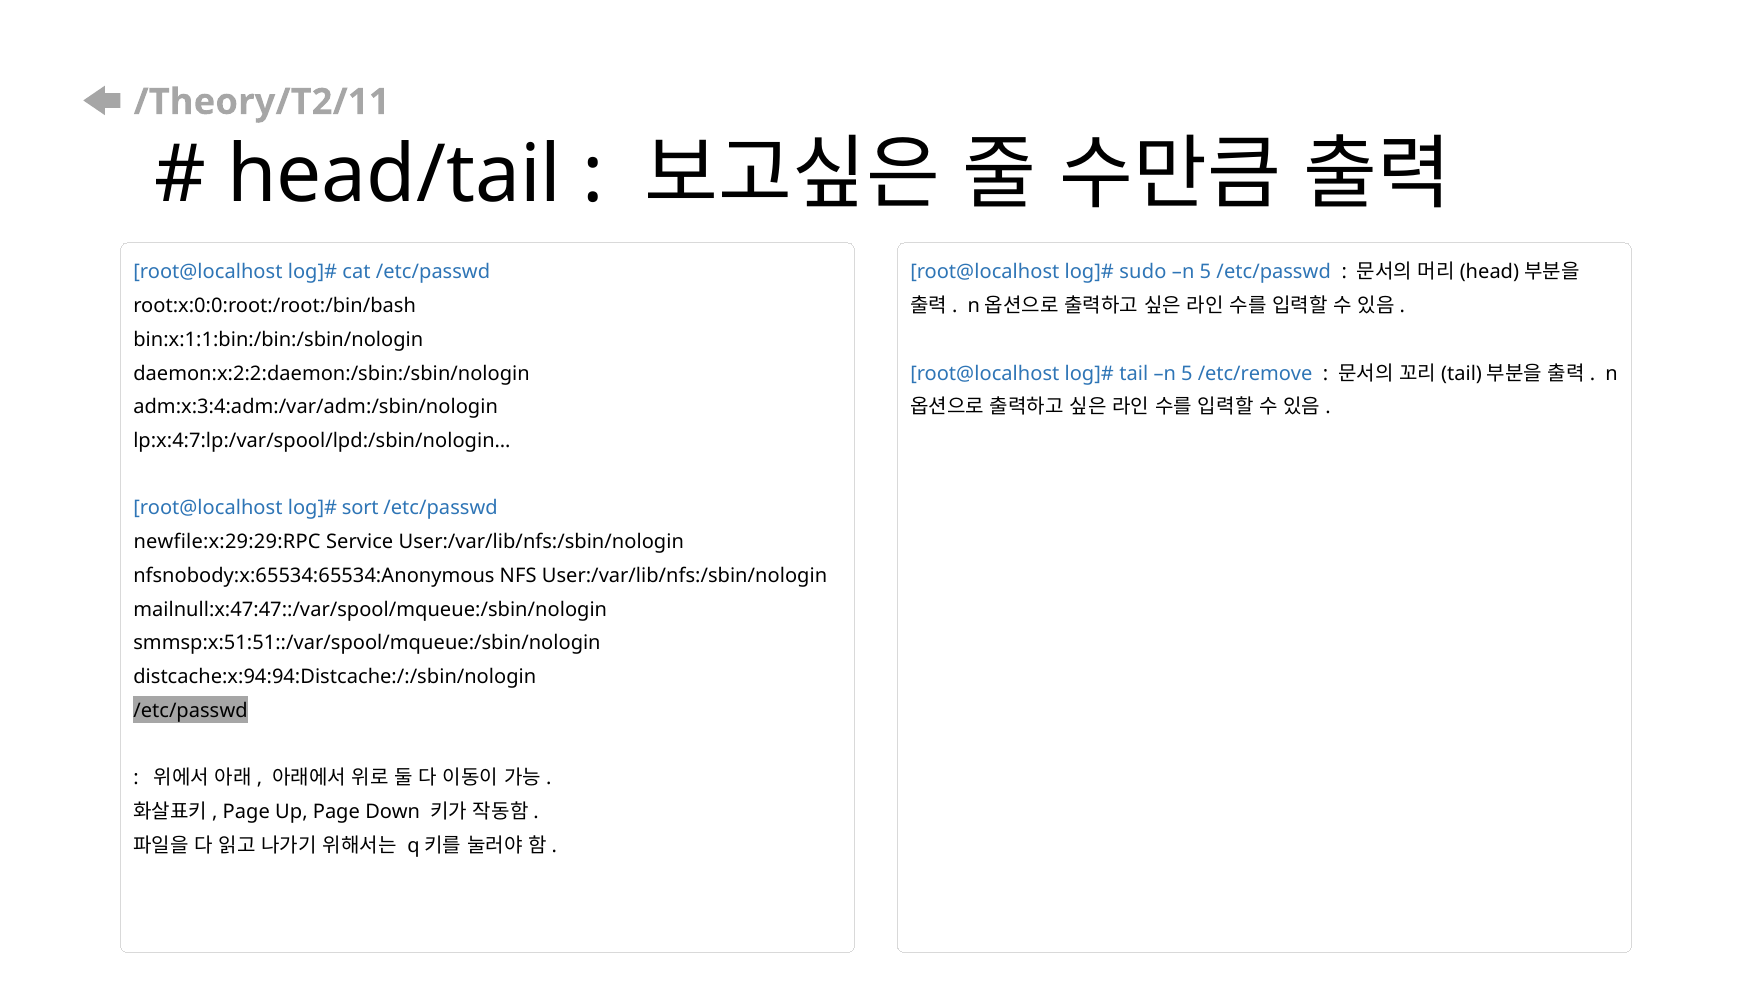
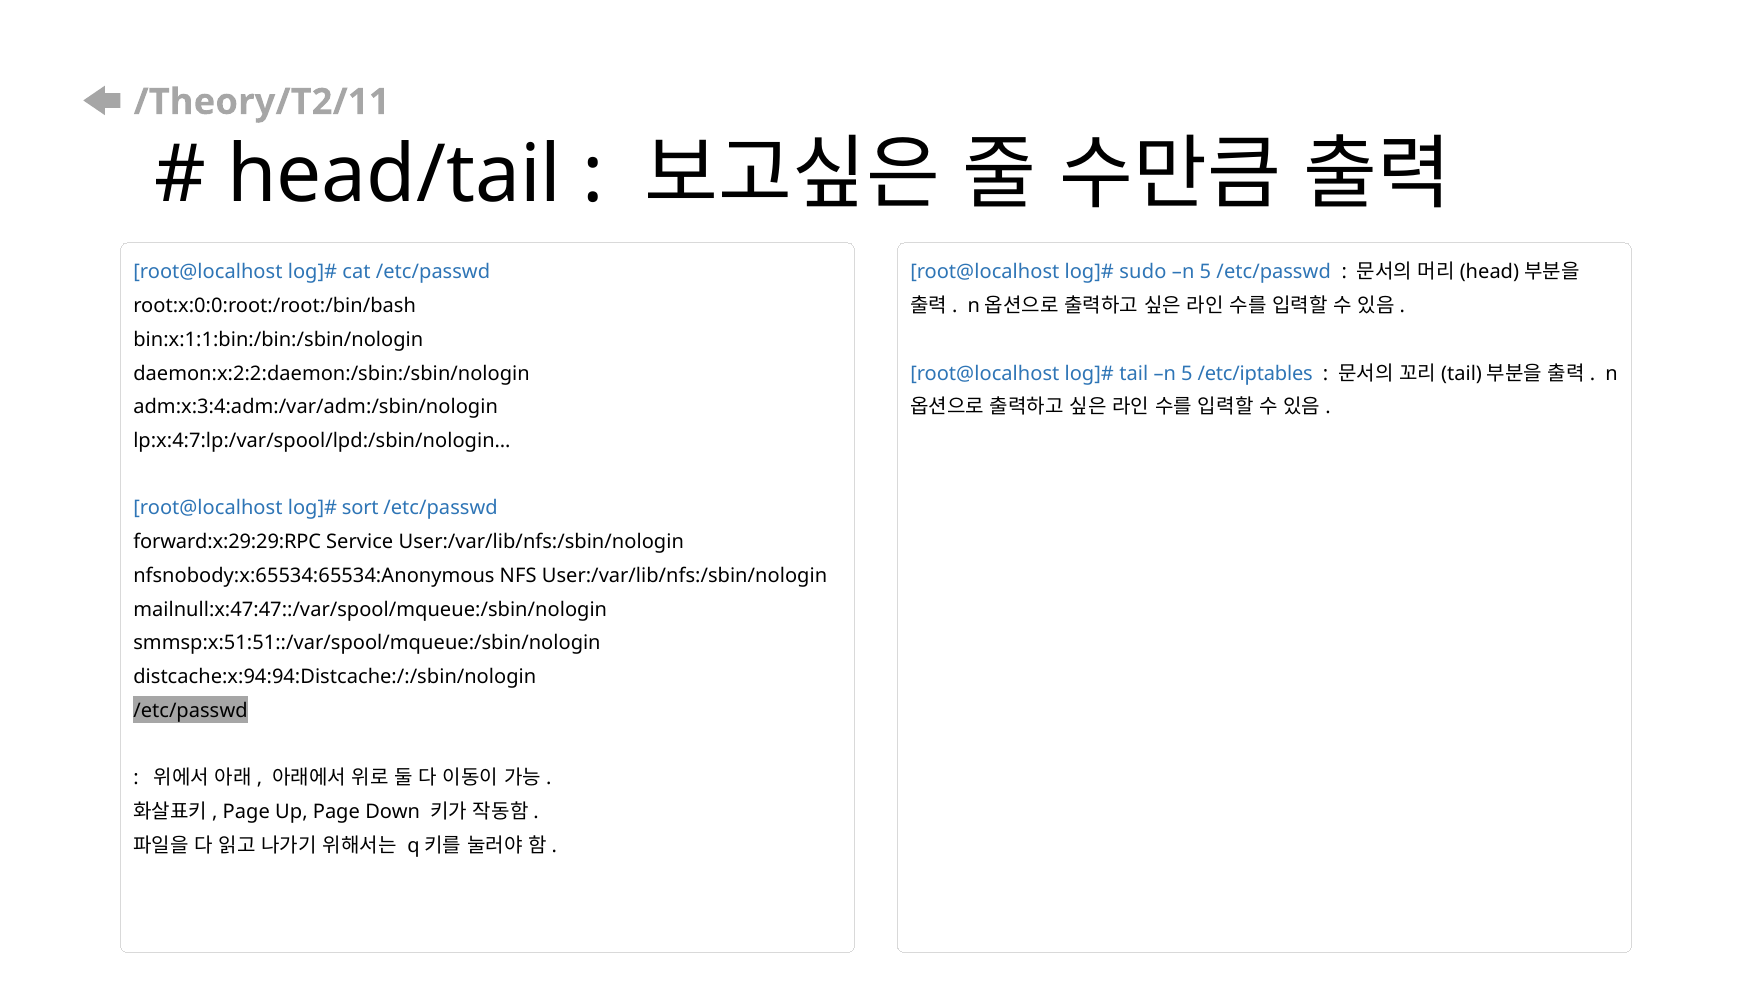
/etc/remove: /etc/remove -> /etc/iptables
newfile:x:29:29:RPC: newfile:x:29:29:RPC -> forward:x:29:29:RPC
